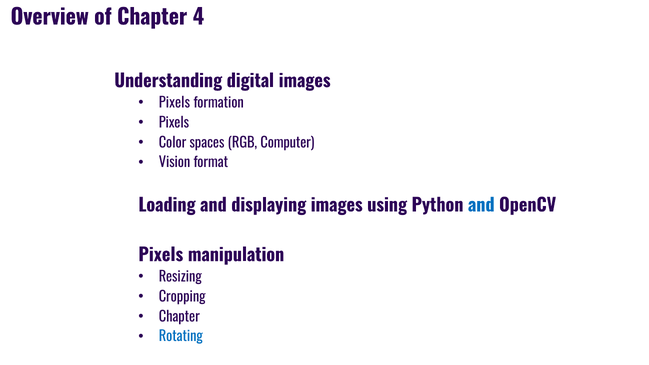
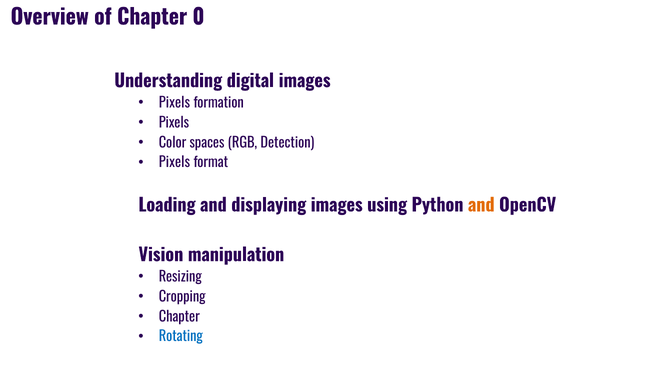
4: 4 -> 0
Computer: Computer -> Detection
Vision at (175, 163): Vision -> Pixels
and at (481, 206) colour: blue -> orange
Pixels at (161, 255): Pixels -> Vision
